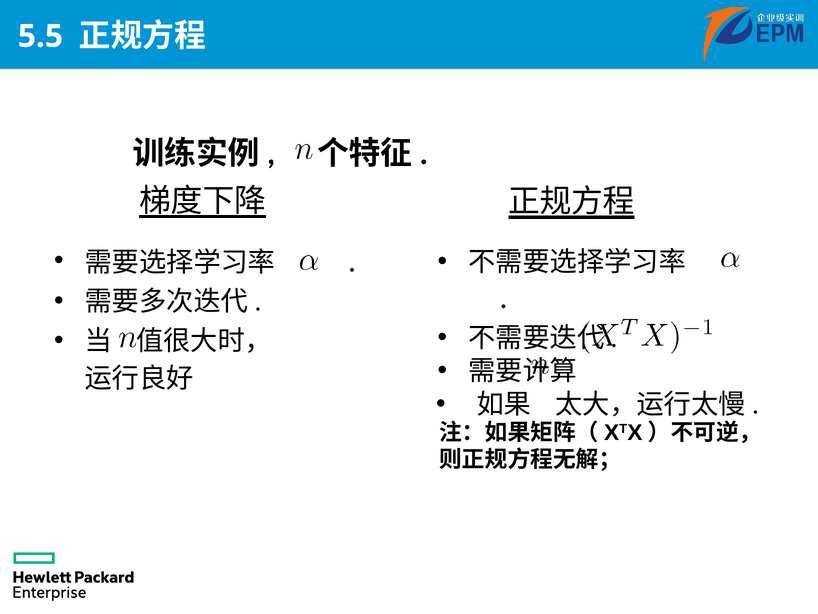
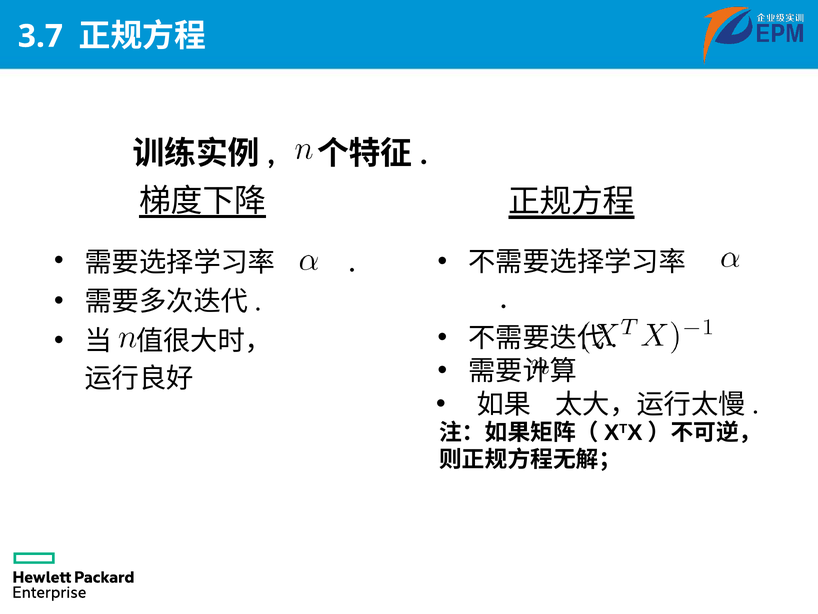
5.5: 5.5 -> 3.7
